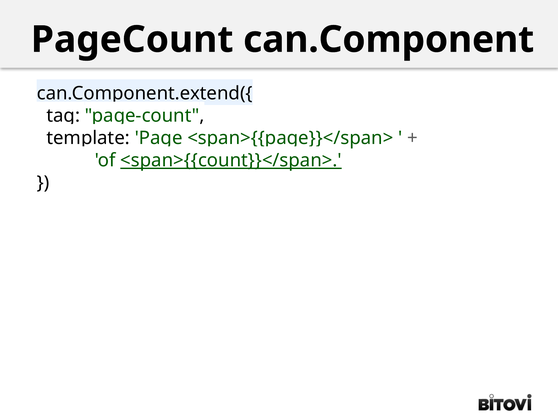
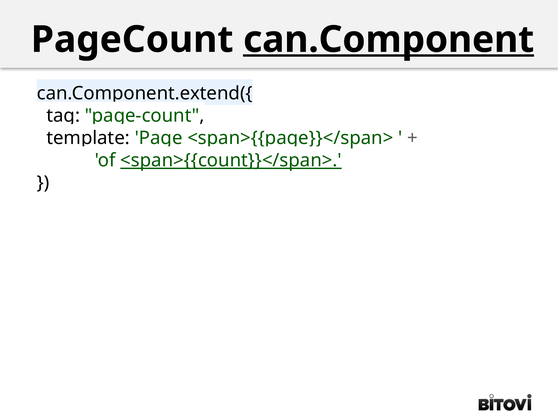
can.Component underline: none -> present
